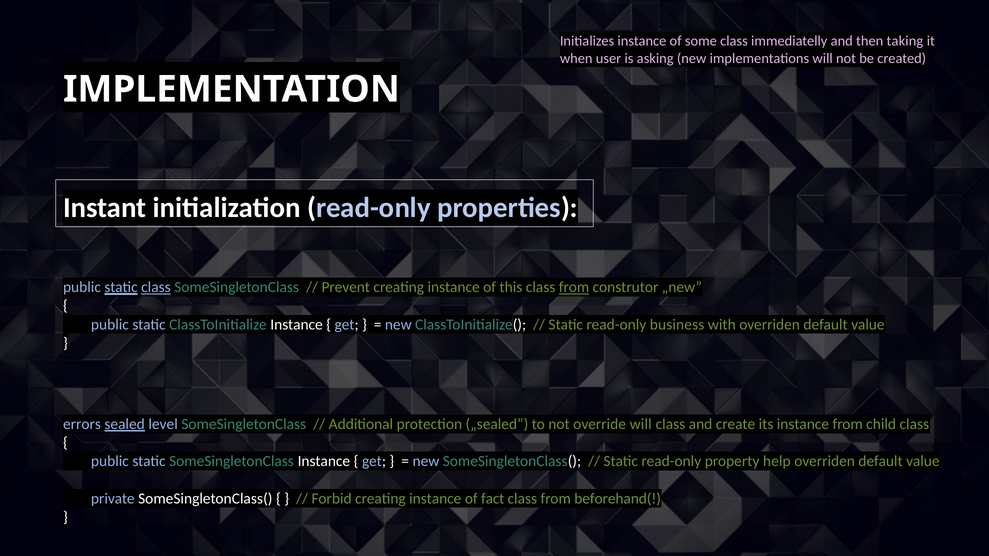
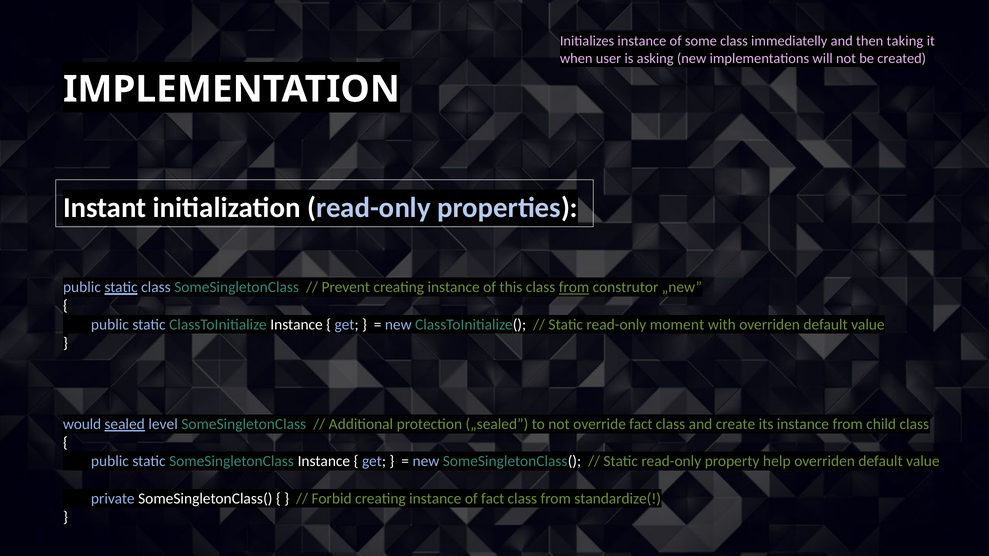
class at (156, 288) underline: present -> none
business: business -> moment
errors: errors -> would
override will: will -> fact
beforehand(: beforehand( -> standardize(
